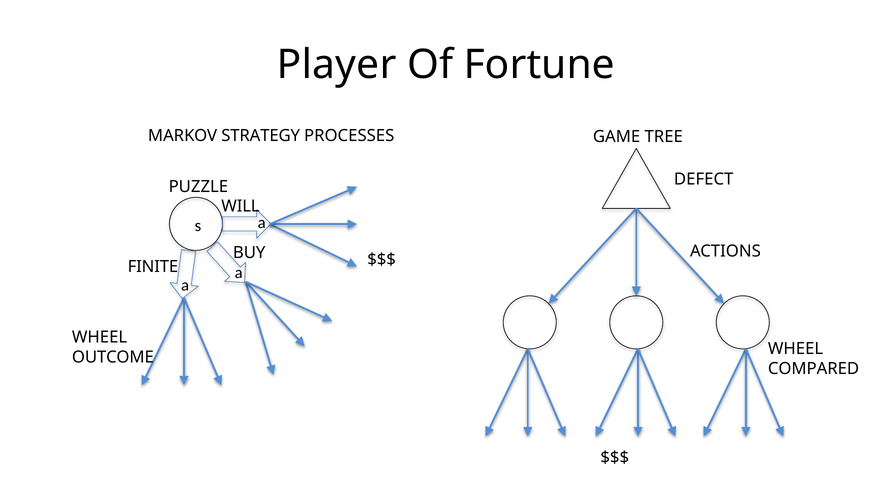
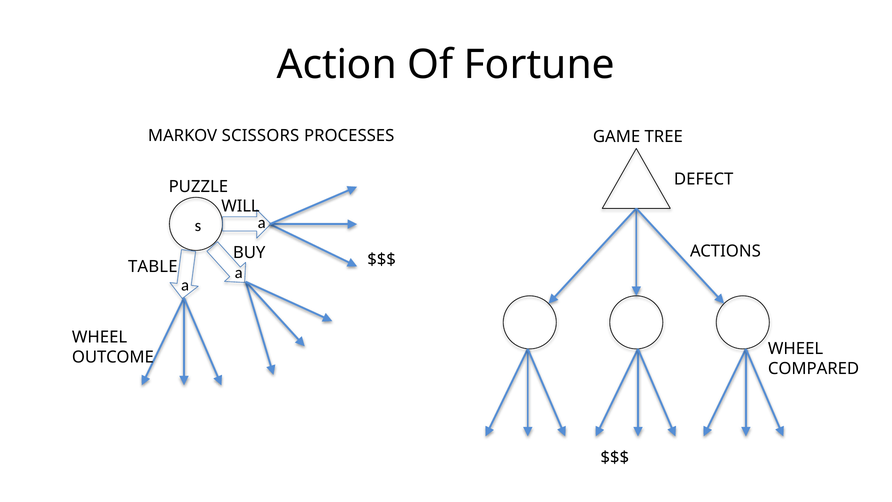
Player: Player -> Action
STRATEGY: STRATEGY -> SCISSORS
FINITE: FINITE -> TABLE
